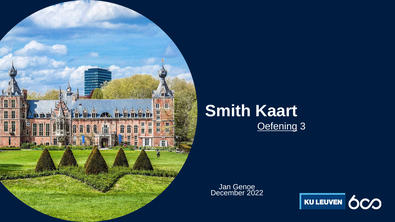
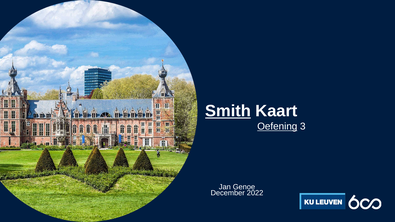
Smith underline: none -> present
